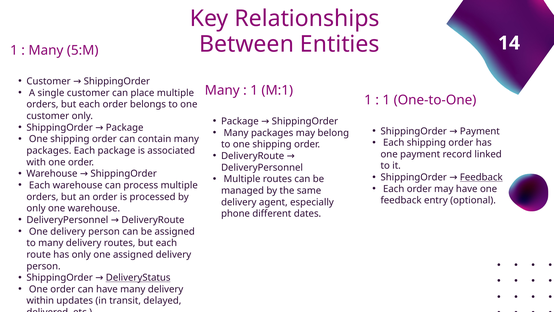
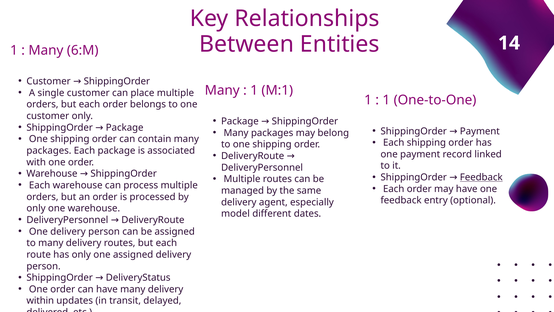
5:M: 5:M -> 6:M
phone: phone -> model
DeliveryStatus underline: present -> none
